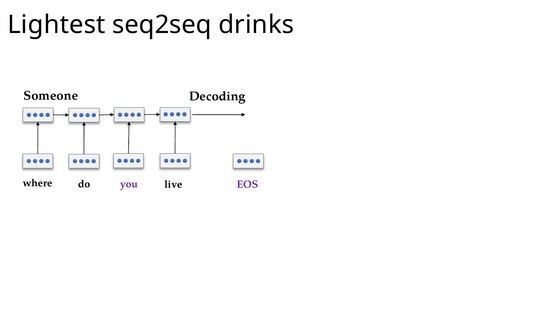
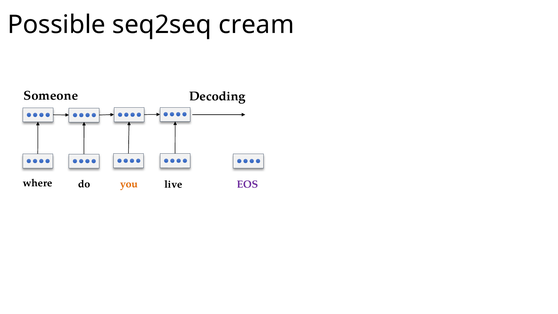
Lightest: Lightest -> Possible
drinks: drinks -> cream
you colour: purple -> orange
